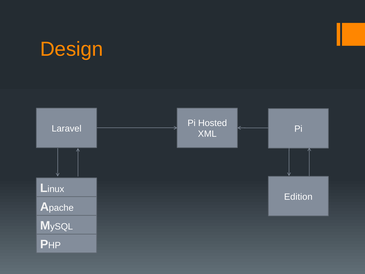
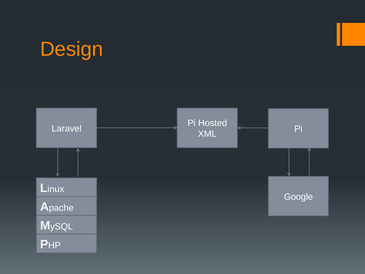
Edition: Edition -> Google
